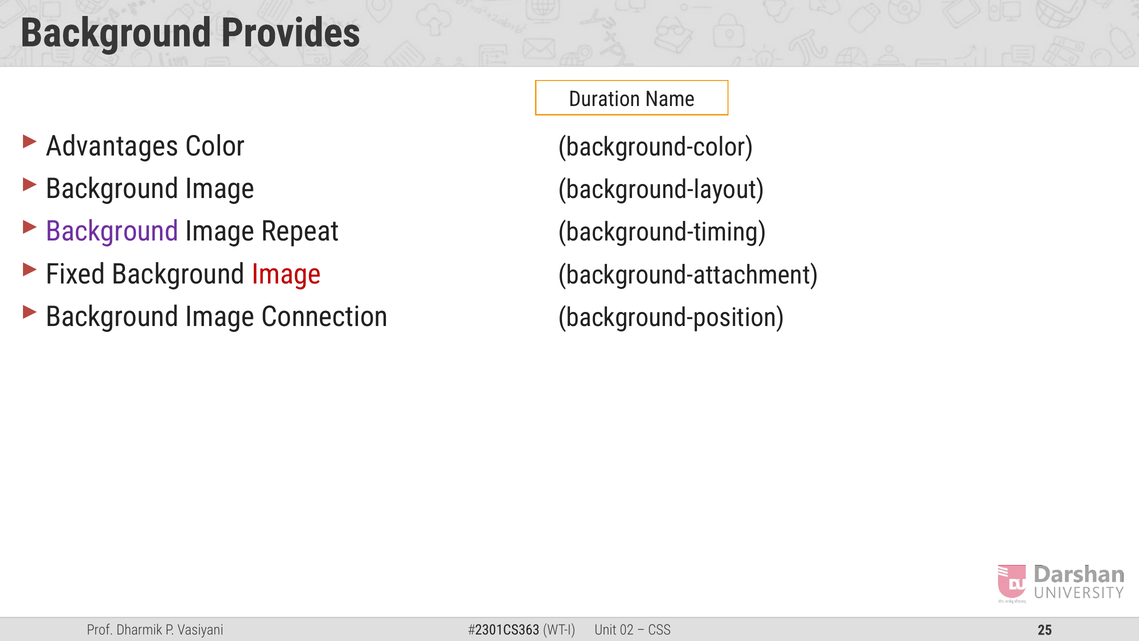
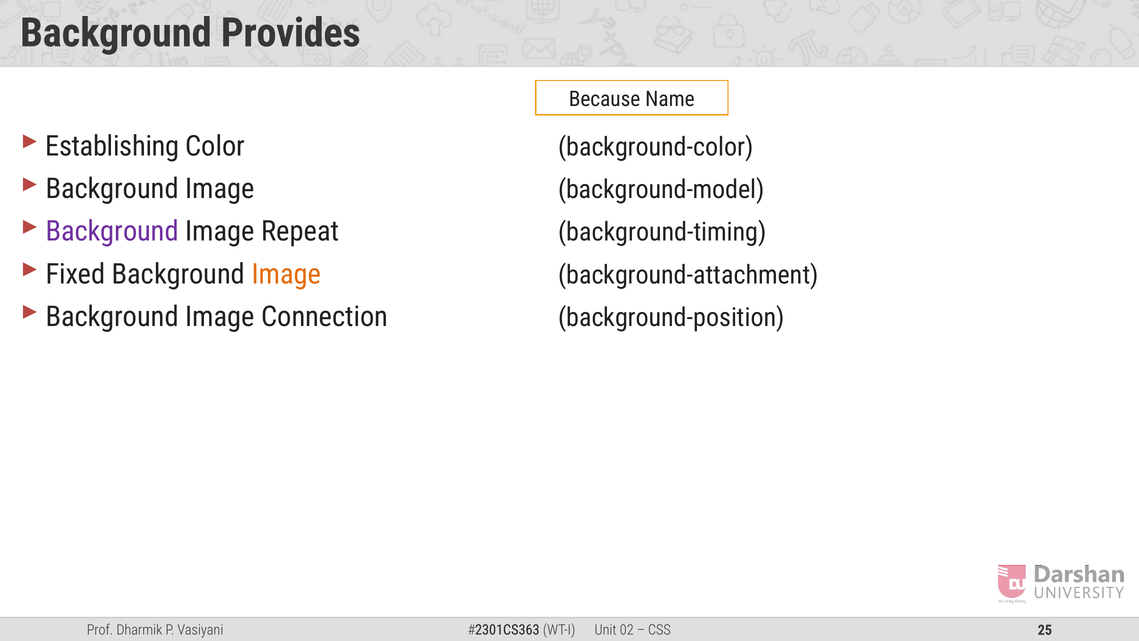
Duration: Duration -> Because
Advantages: Advantages -> Establishing
background-layout: background-layout -> background-model
Image at (286, 274) colour: red -> orange
